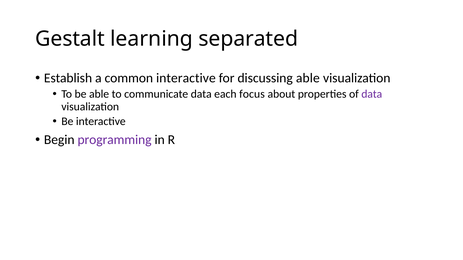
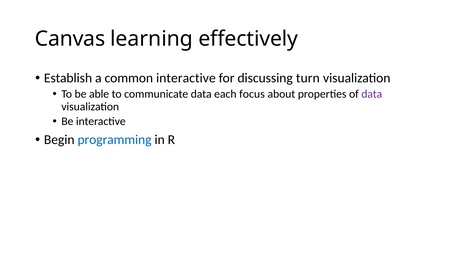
Gestalt: Gestalt -> Canvas
separated: separated -> effectively
discussing able: able -> turn
programming colour: purple -> blue
